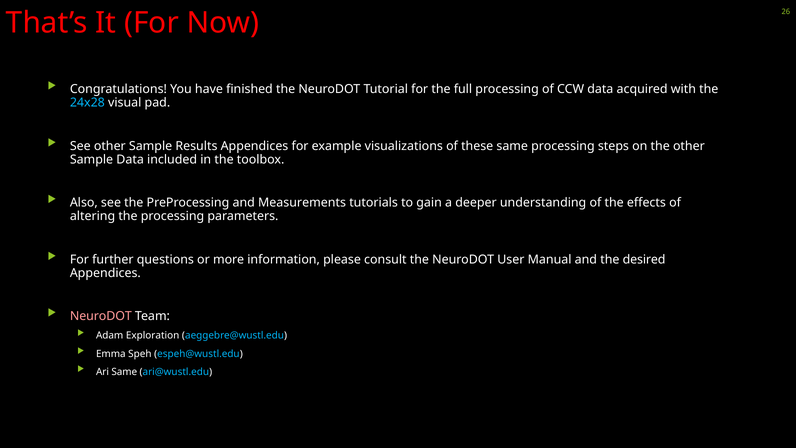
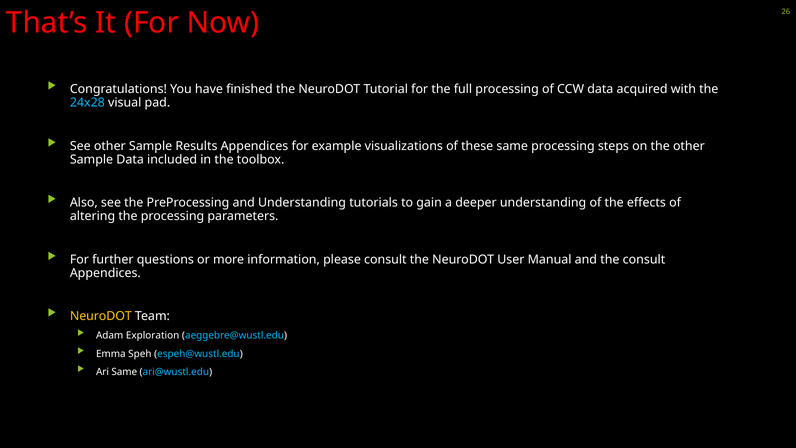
and Measurements: Measurements -> Understanding
the desired: desired -> consult
NeuroDOT at (101, 316) colour: pink -> yellow
